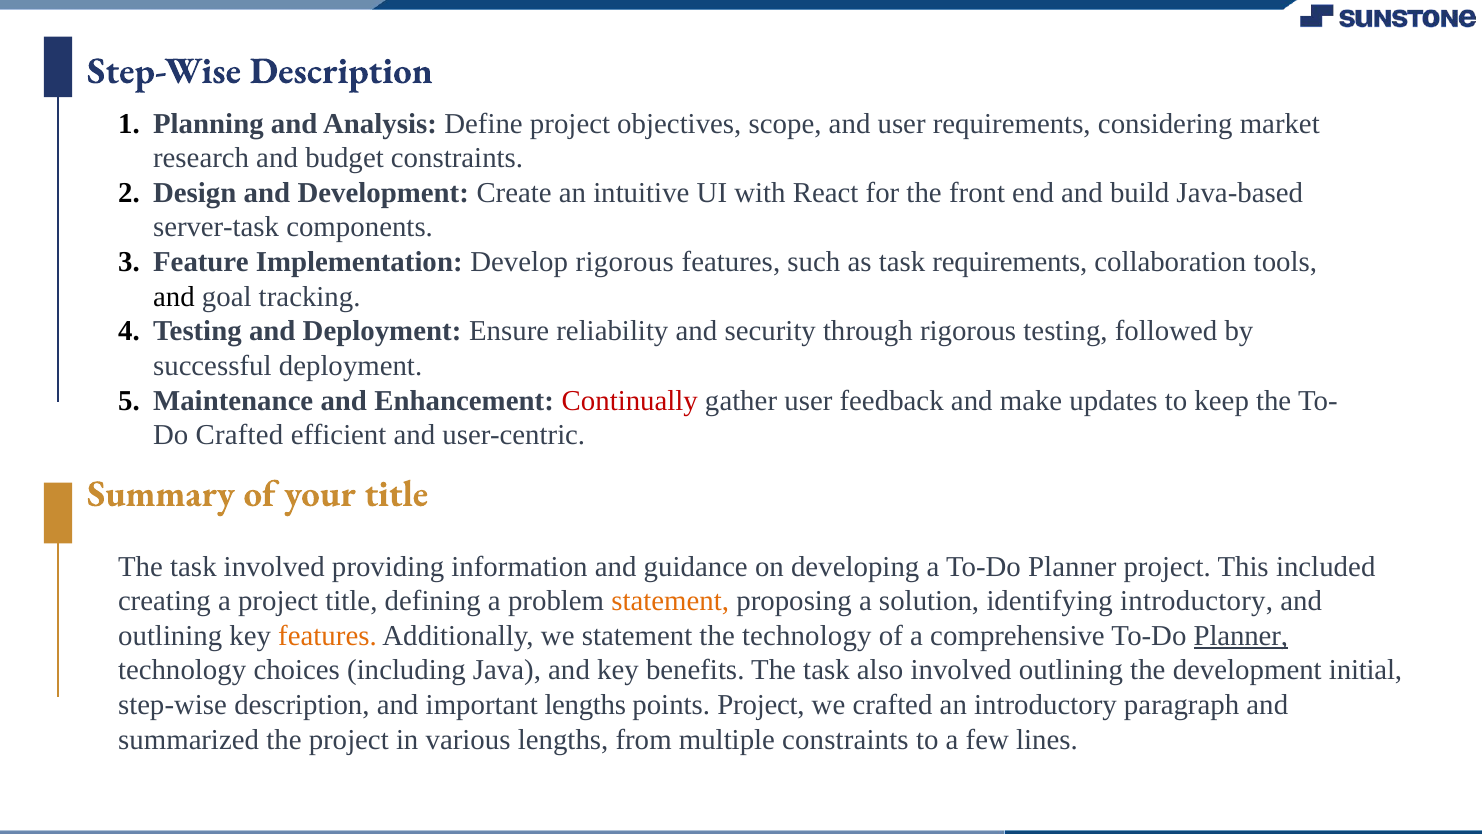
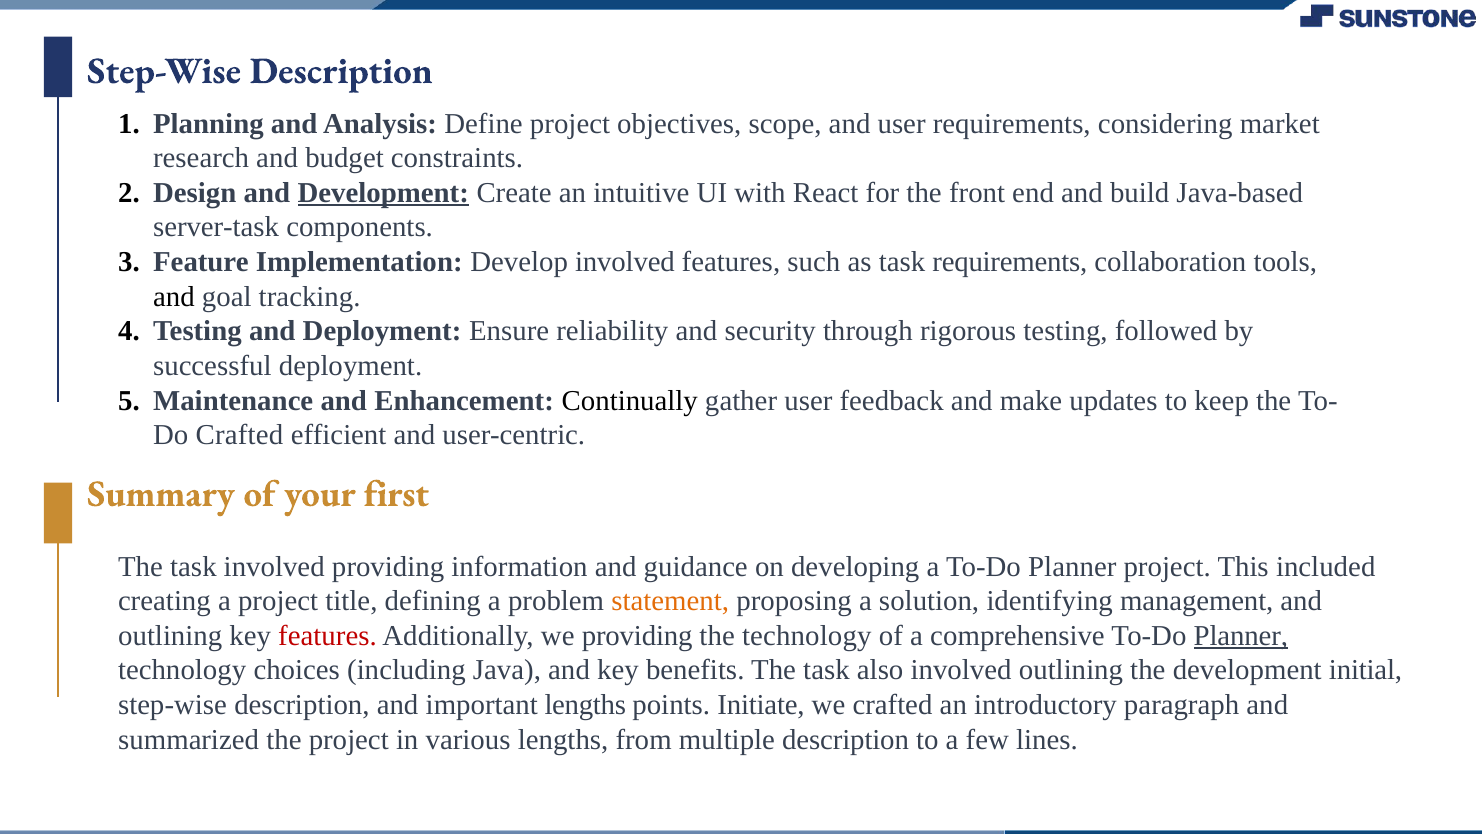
Development at (383, 193) underline: none -> present
Develop rigorous: rigorous -> involved
Continually colour: red -> black
your title: title -> first
identifying introductory: introductory -> management
features at (328, 636) colour: orange -> red
we statement: statement -> providing
points Project: Project -> Initiate
multiple constraints: constraints -> description
